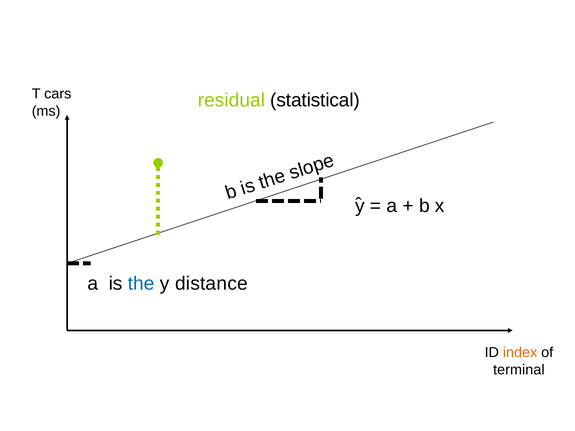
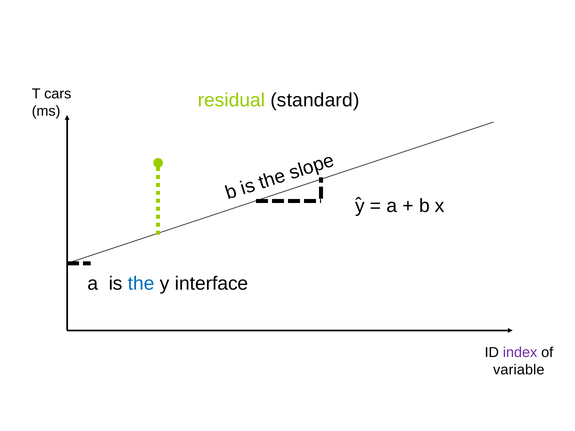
statistical: statistical -> standard
distance: distance -> interface
index colour: orange -> purple
terminal: terminal -> variable
